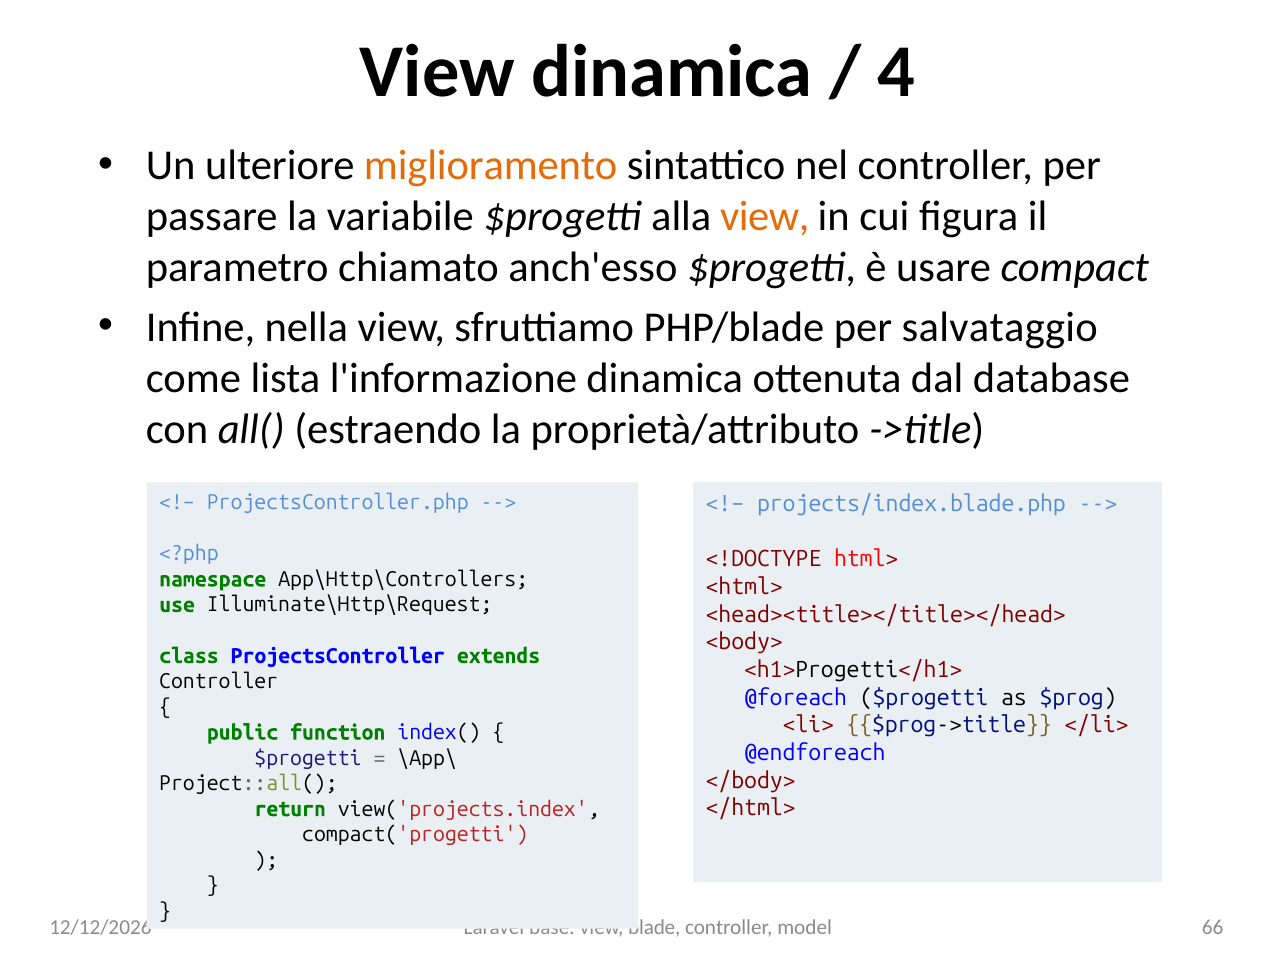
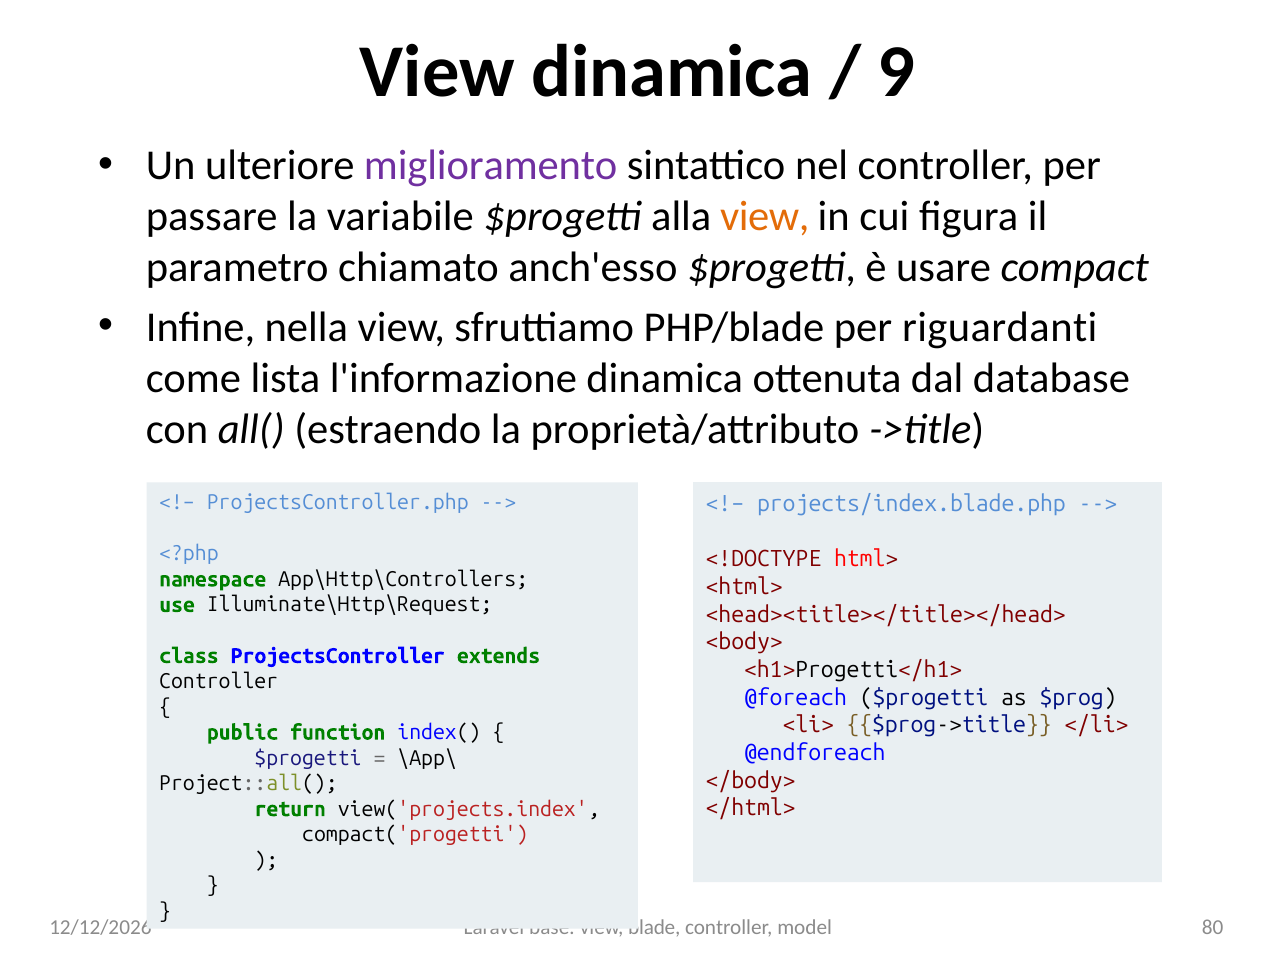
4: 4 -> 9
miglioramento colour: orange -> purple
salvataggio: salvataggio -> riguardanti
66: 66 -> 80
